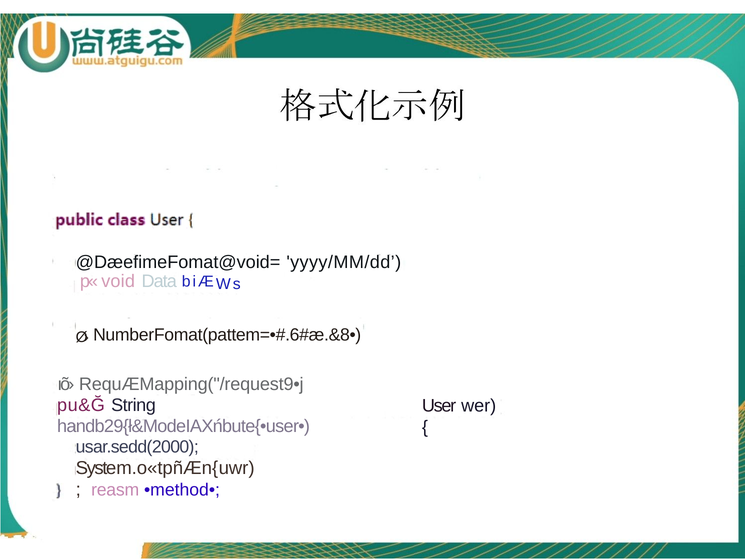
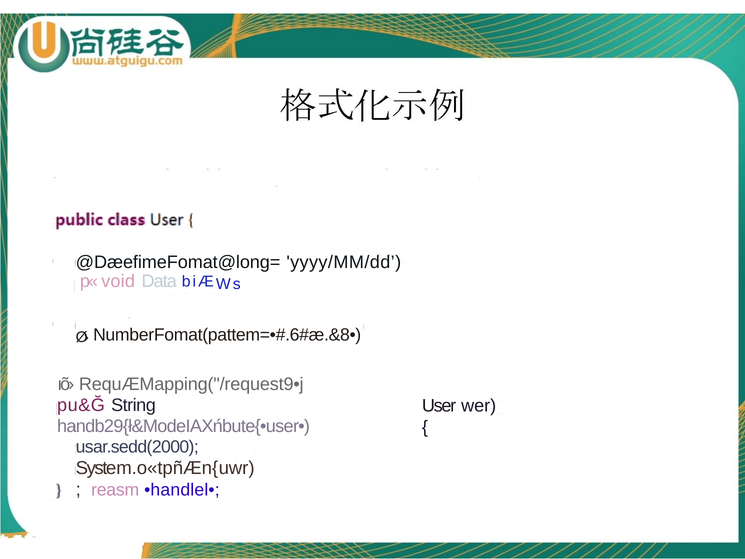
@DæefimeFomat@void=: @DæefimeFomat@void= -> @DæefimeFomat@long=
method•: method• -> handlel•
